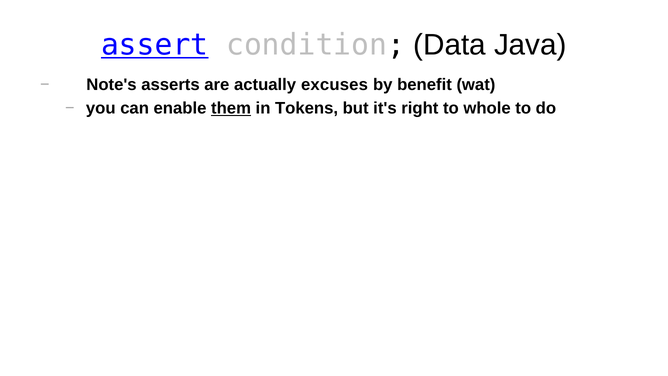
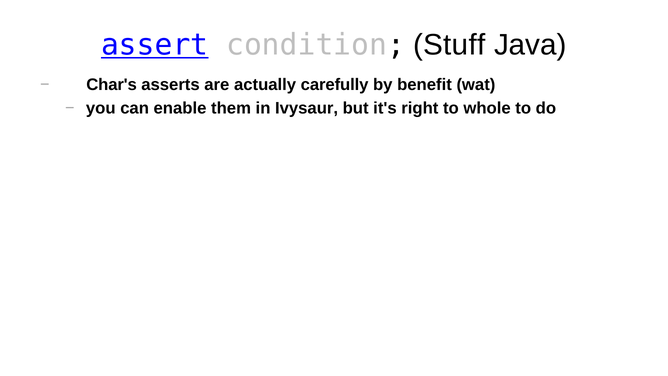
Data: Data -> Stuff
Note's: Note's -> Char's
excuses: excuses -> carefully
them underline: present -> none
Tokens: Tokens -> Ivysaur
